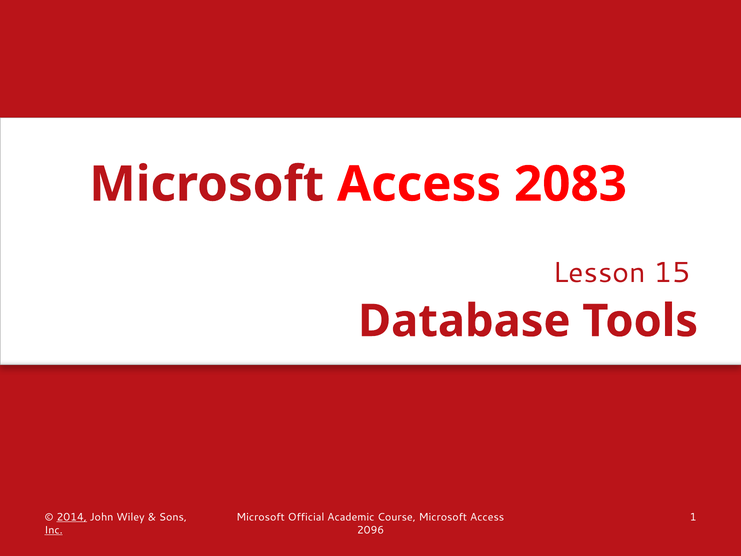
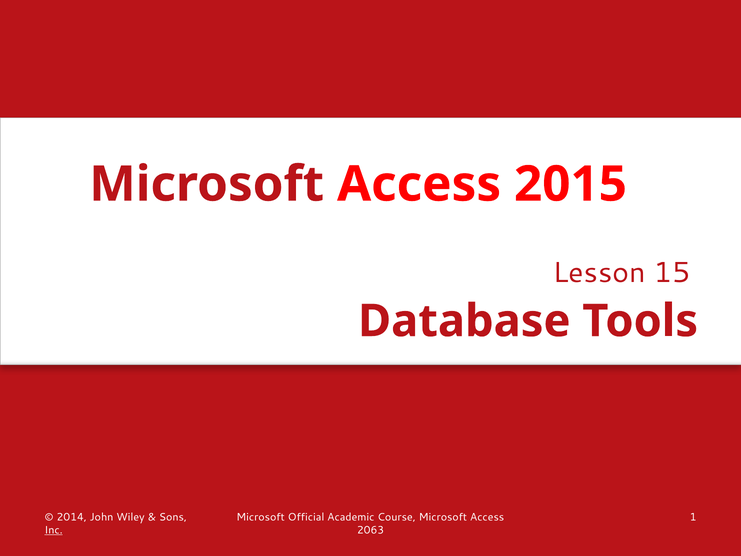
2083: 2083 -> 2015
2014 underline: present -> none
2096: 2096 -> 2063
